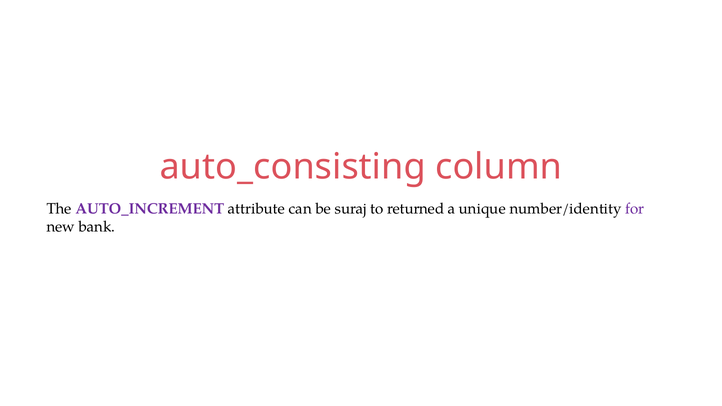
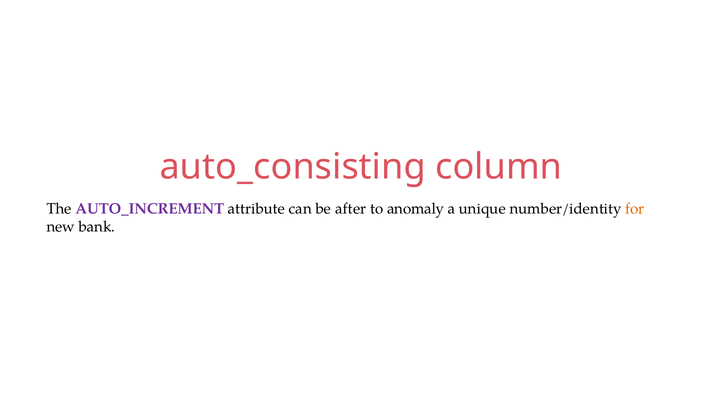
suraj: suraj -> after
returned: returned -> anomaly
for colour: purple -> orange
